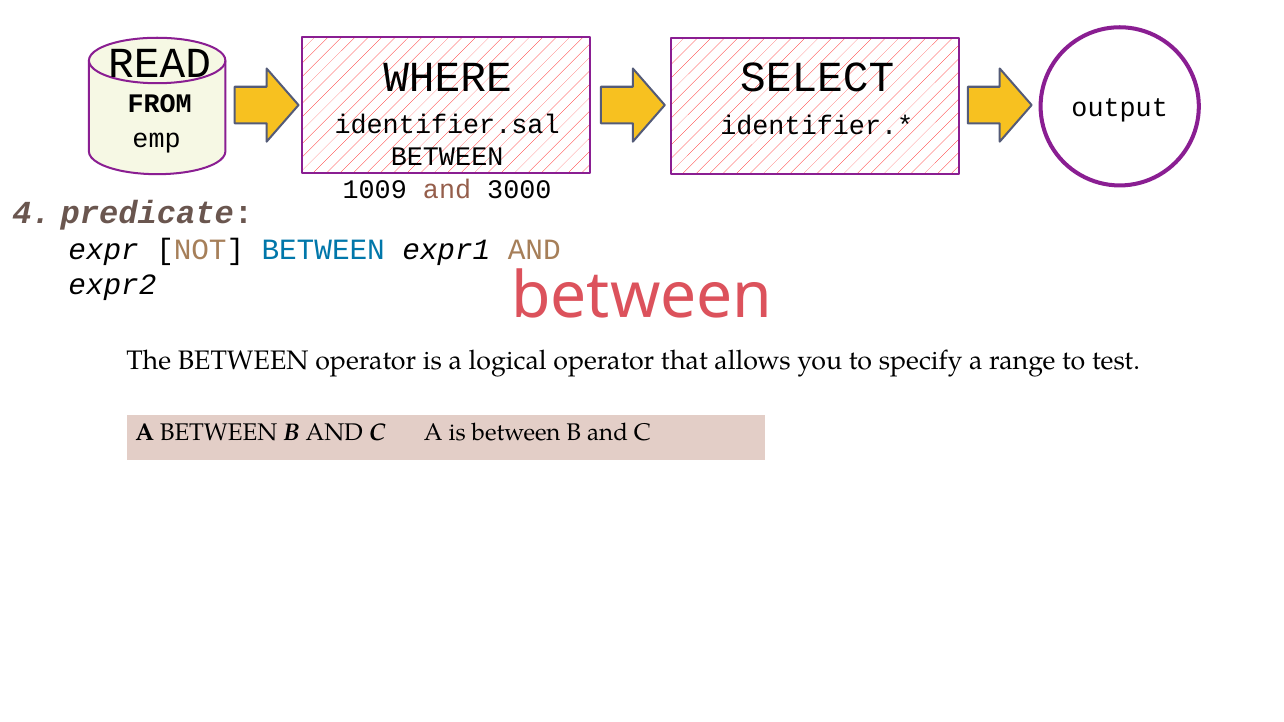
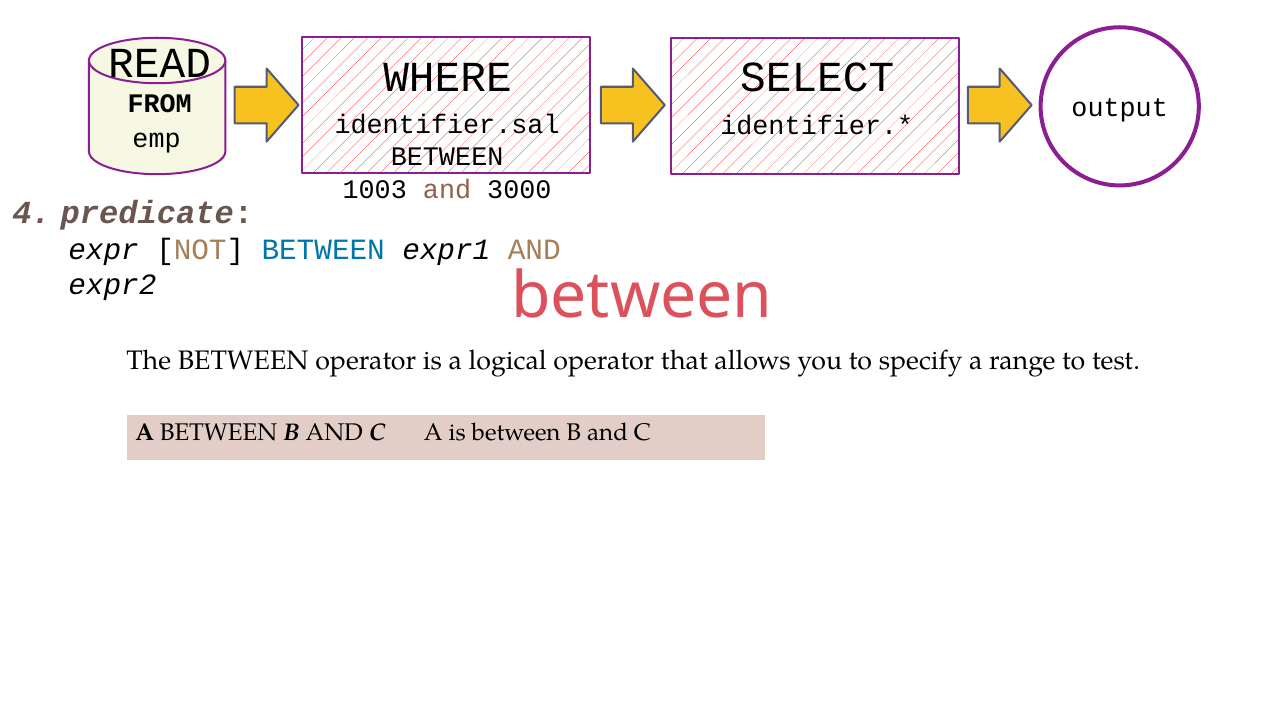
1009: 1009 -> 1003
